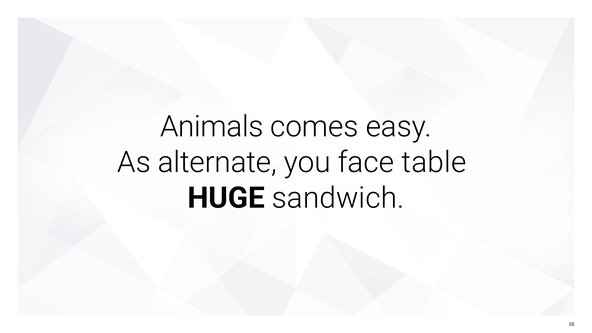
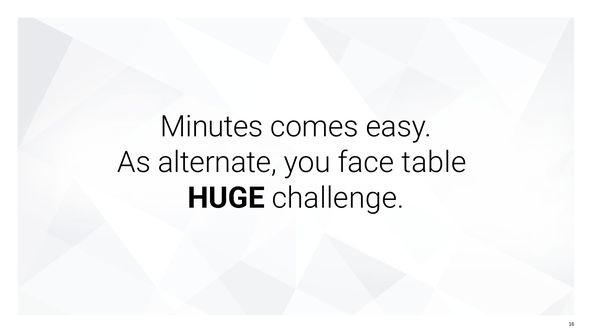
Animals: Animals -> Minutes
sandwich: sandwich -> challenge
